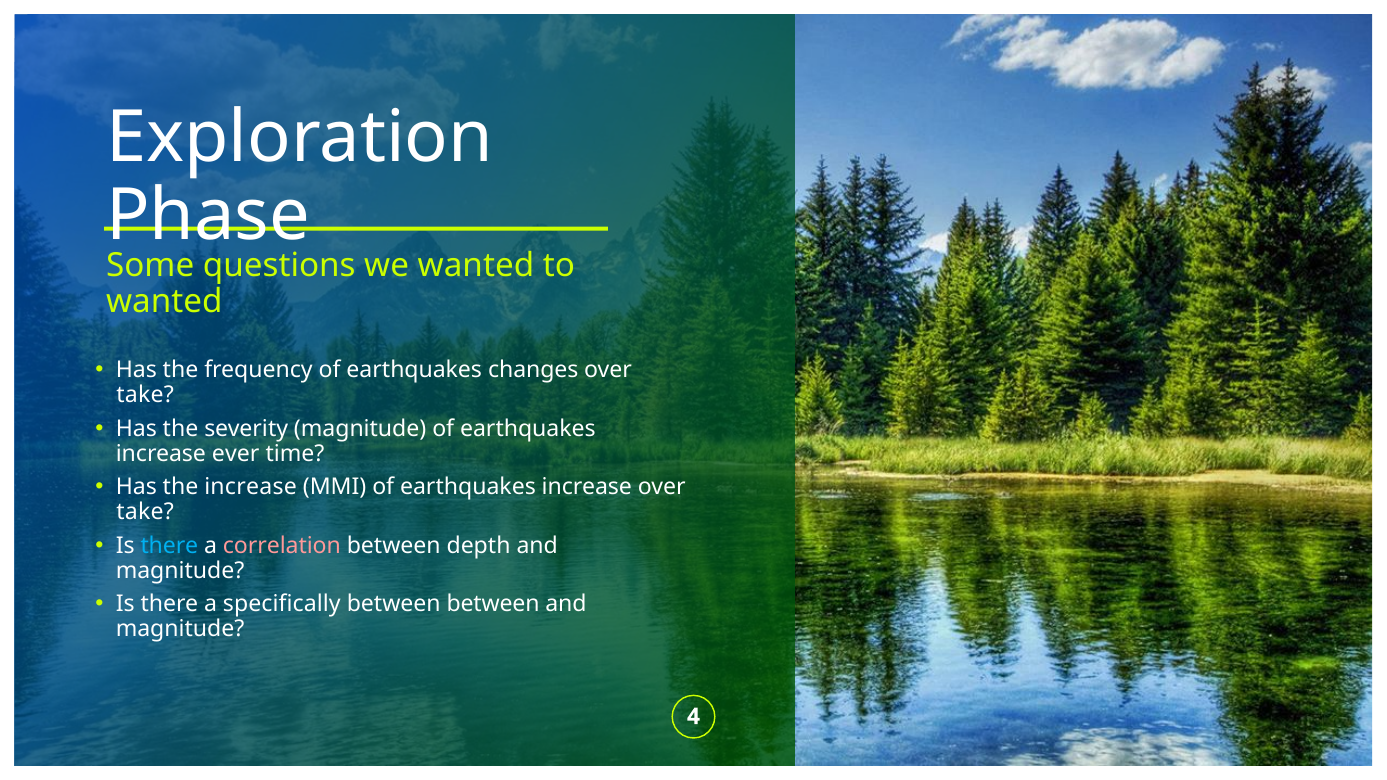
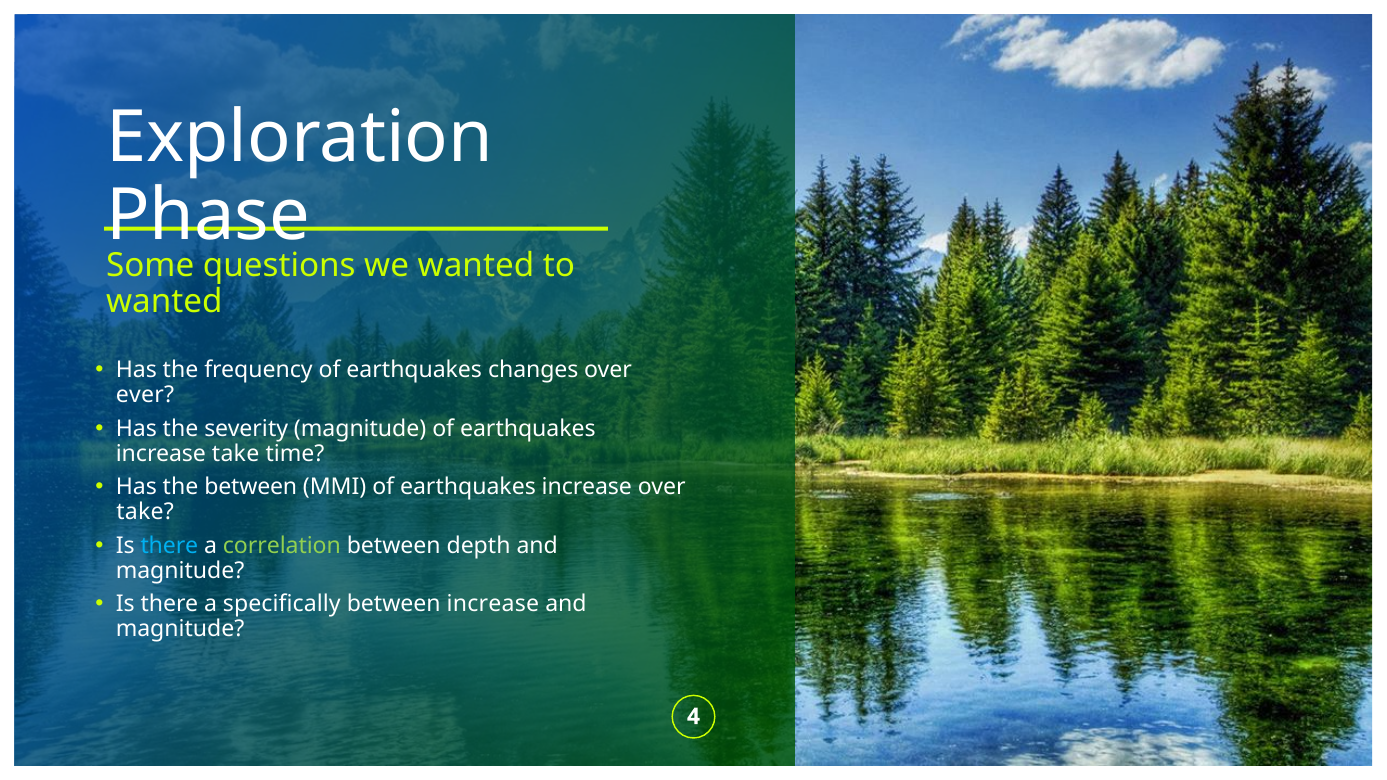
take at (145, 395): take -> ever
increase ever: ever -> take
the increase: increase -> between
correlation colour: pink -> light green
between between: between -> increase
